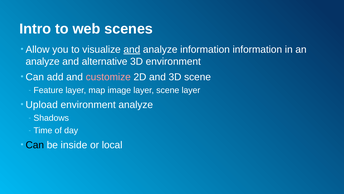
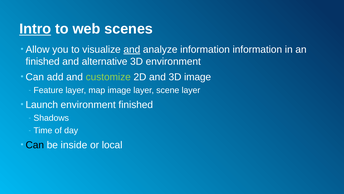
Intro underline: none -> present
analyze at (43, 61): analyze -> finished
customize colour: pink -> light green
3D scene: scene -> image
Upload: Upload -> Launch
environment analyze: analyze -> finished
